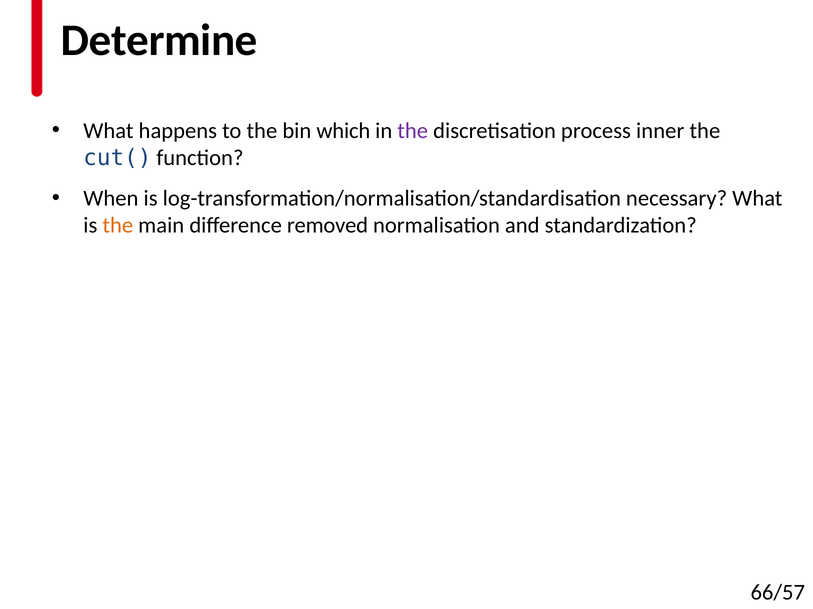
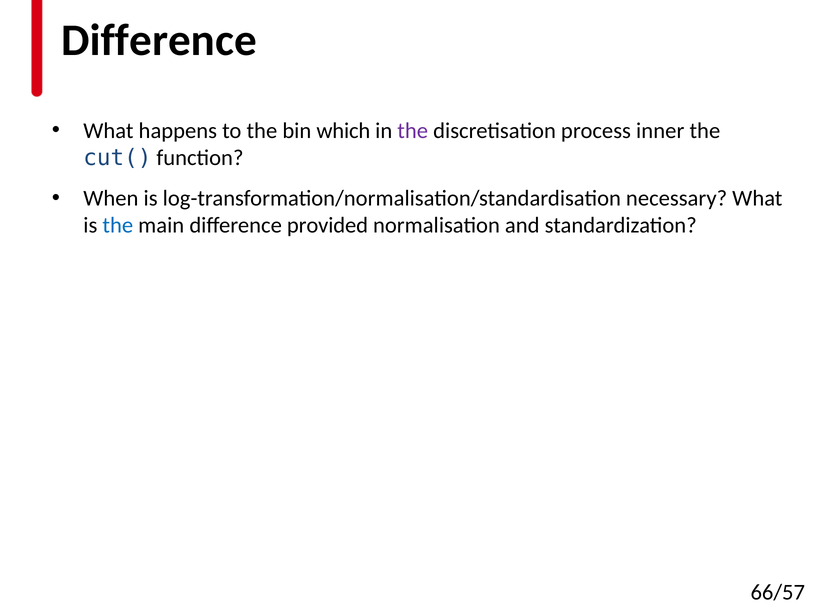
Determine at (159, 40): Determine -> Difference
the at (118, 226) colour: orange -> blue
removed: removed -> provided
